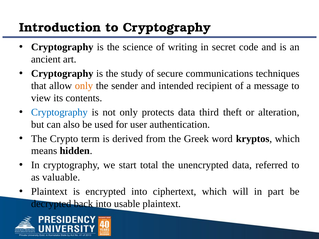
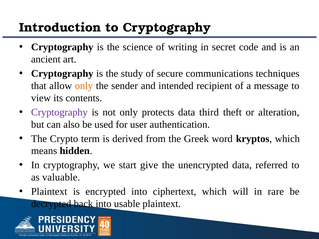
Cryptography at (59, 112) colour: blue -> purple
total: total -> give
part: part -> rare
